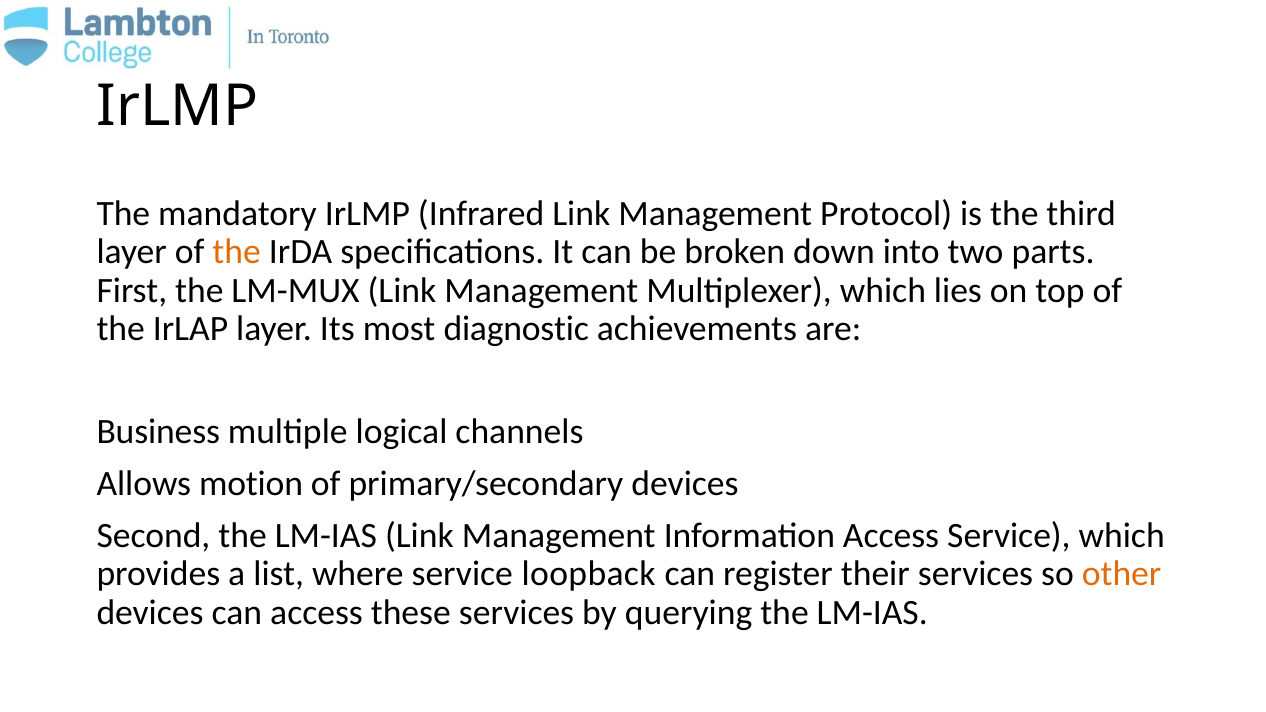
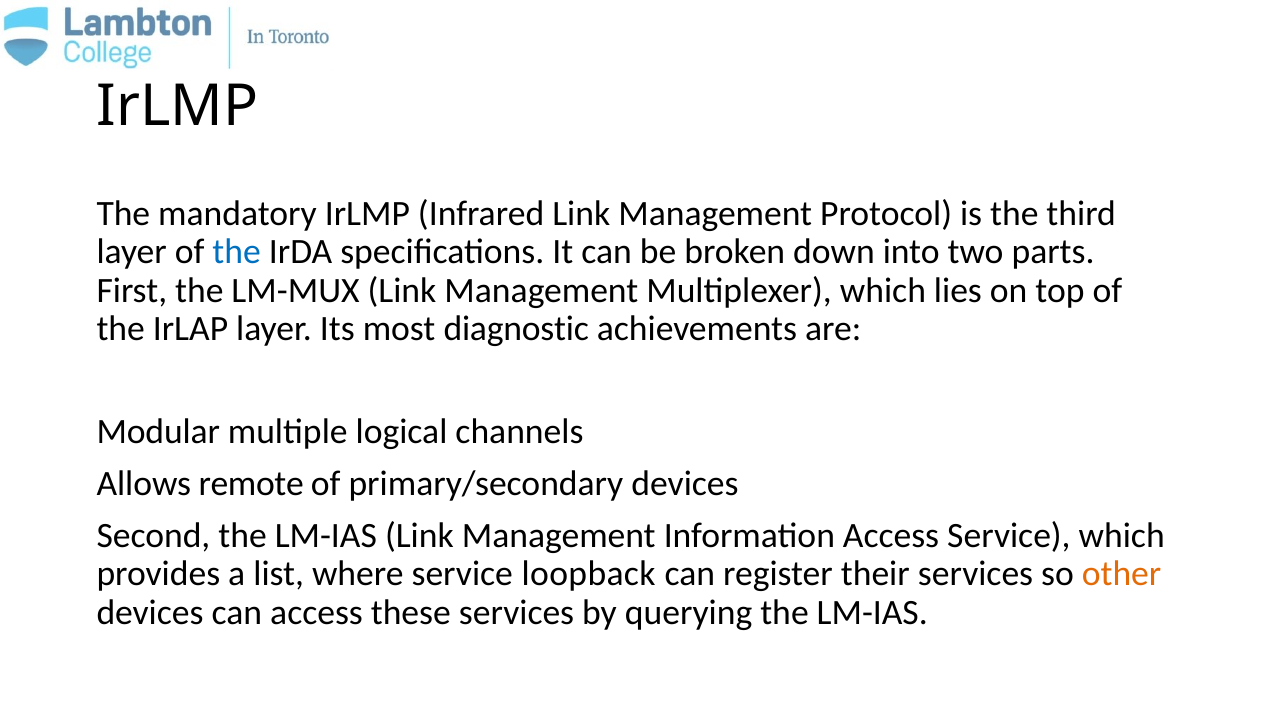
the at (237, 252) colour: orange -> blue
Business: Business -> Modular
motion: motion -> remote
